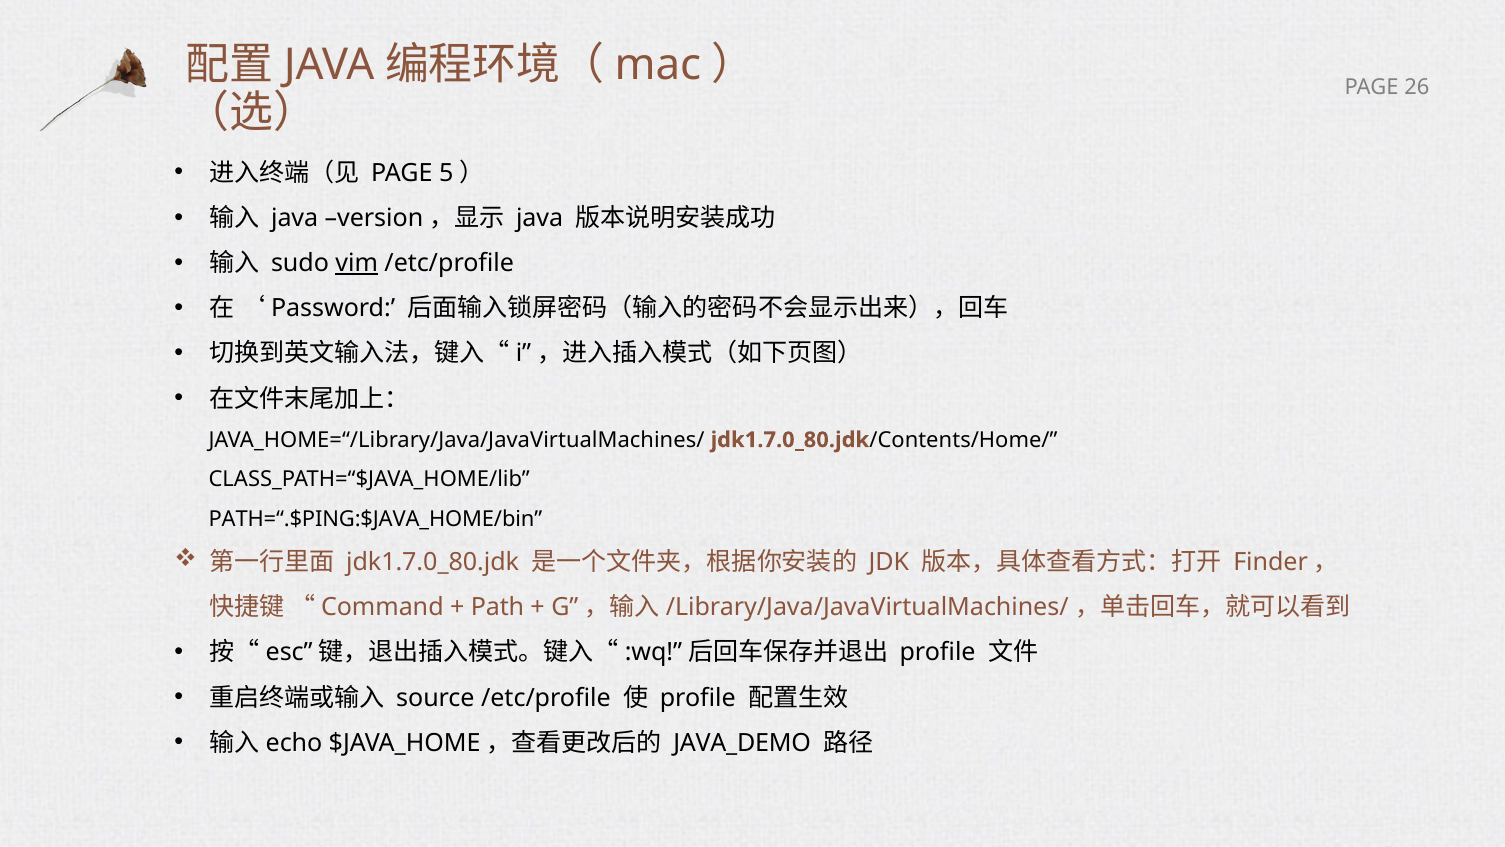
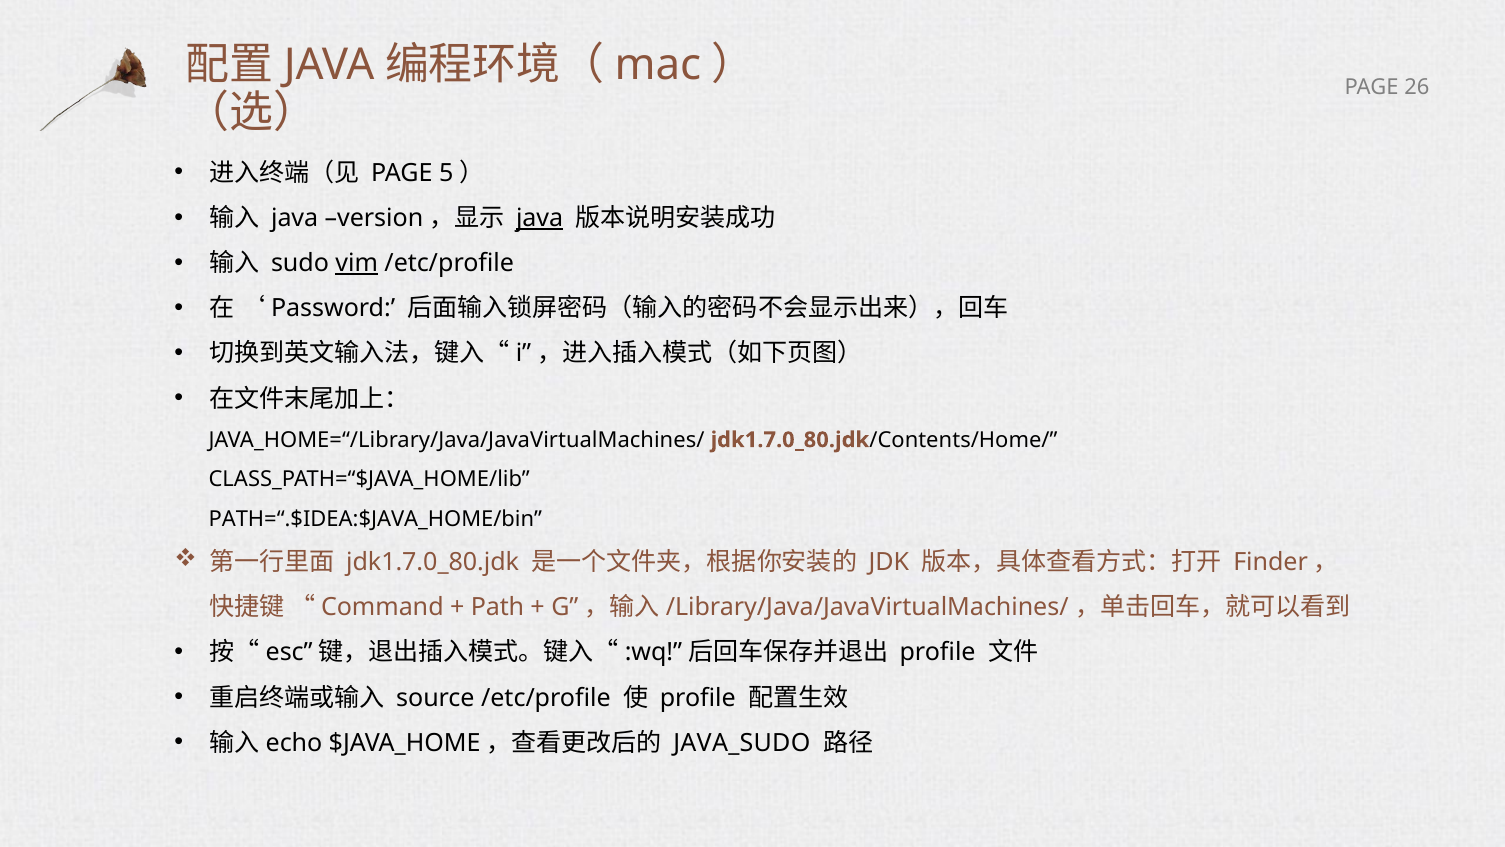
java at (540, 218) underline: none -> present
PATH=“.$PING:$JAVA_HOME/bin: PATH=“.$PING:$JAVA_HOME/bin -> PATH=“.$IDEA:$JAVA_HOME/bin
JAVA_DEMO: JAVA_DEMO -> JAVA_SUDO
